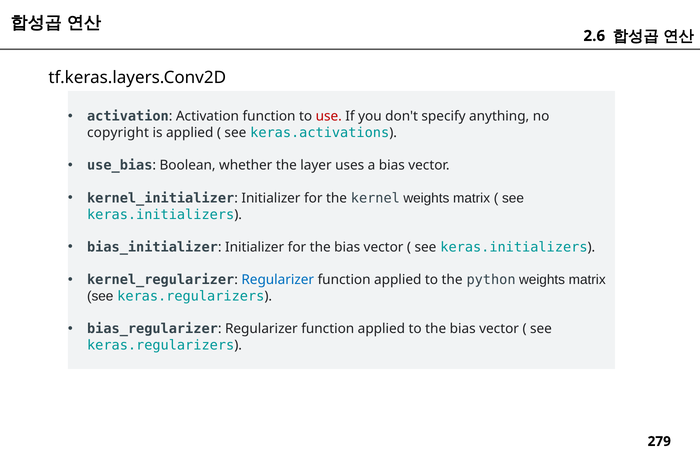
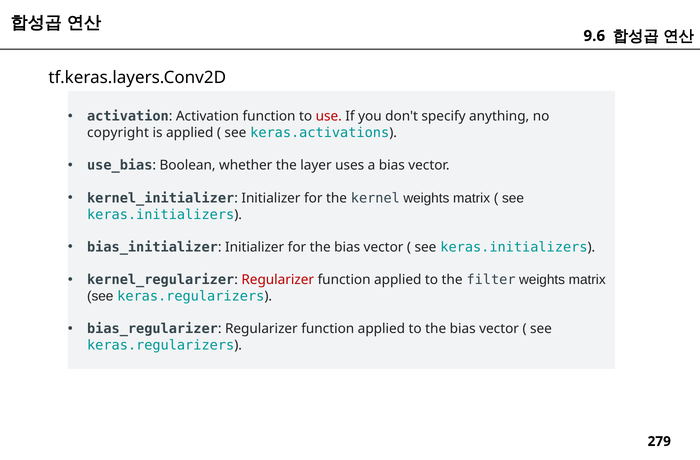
2.6: 2.6 -> 9.6
Regularizer at (278, 280) colour: blue -> red
python: python -> filter
